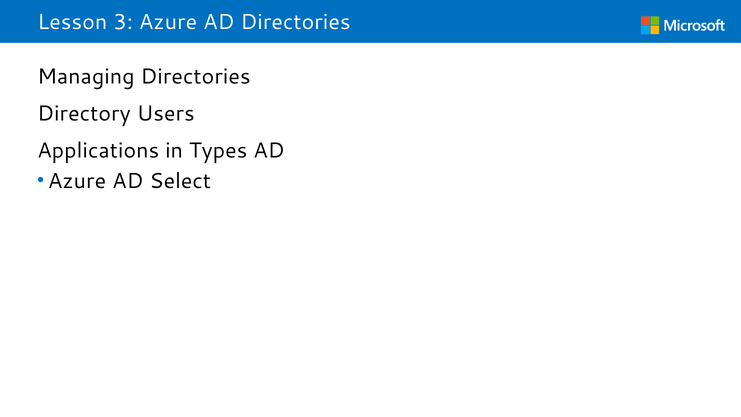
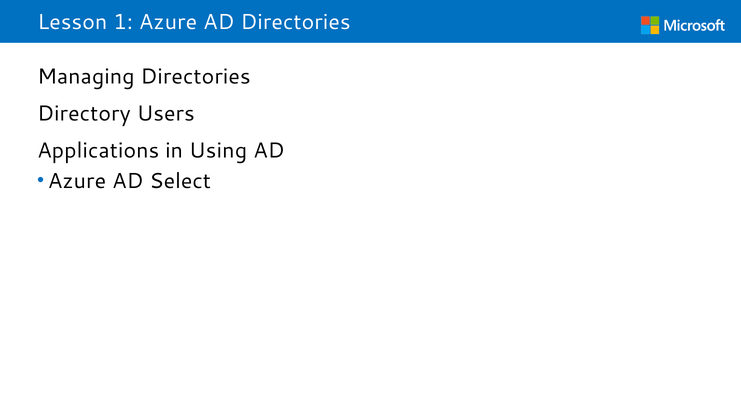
3: 3 -> 1
Types: Types -> Using
